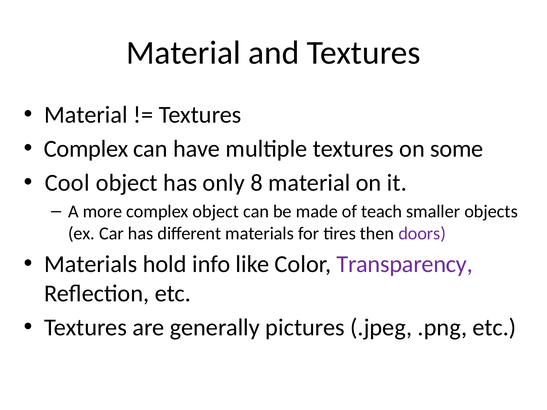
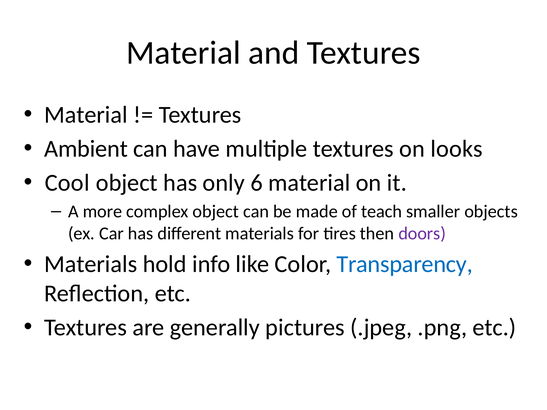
Complex at (86, 149): Complex -> Ambient
some: some -> looks
8: 8 -> 6
Transparency colour: purple -> blue
